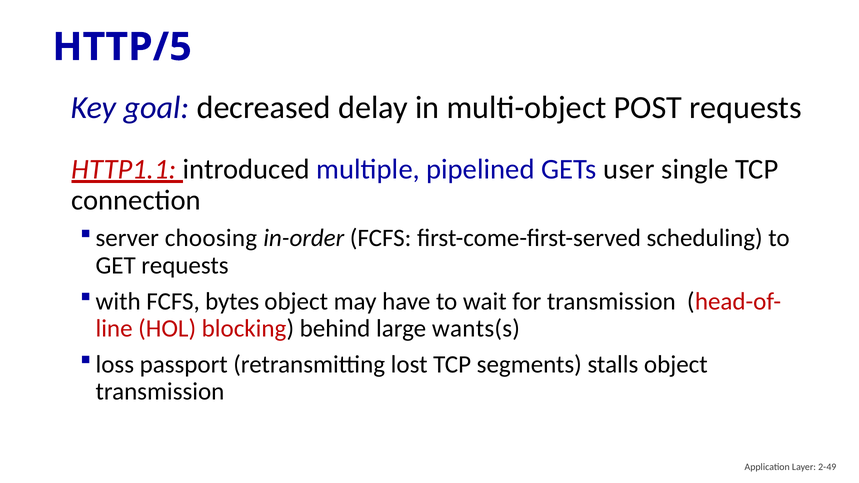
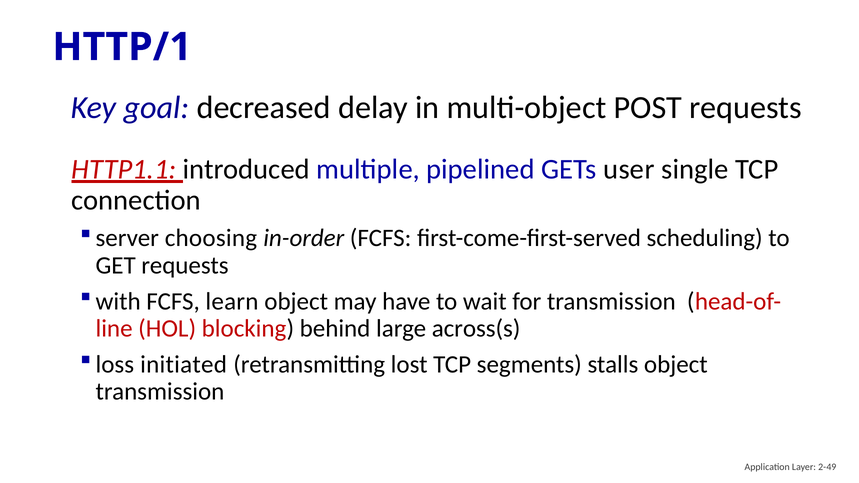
HTTP/5: HTTP/5 -> HTTP/1
bytes: bytes -> learn
wants(s: wants(s -> across(s
passport: passport -> initiated
